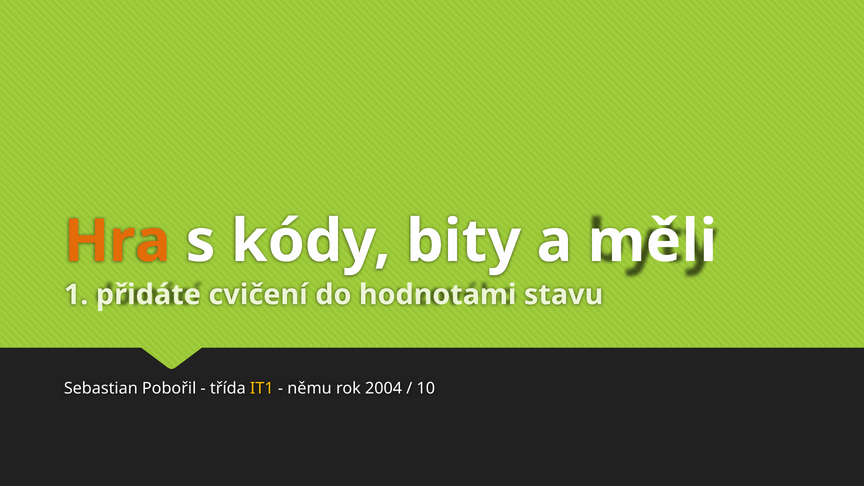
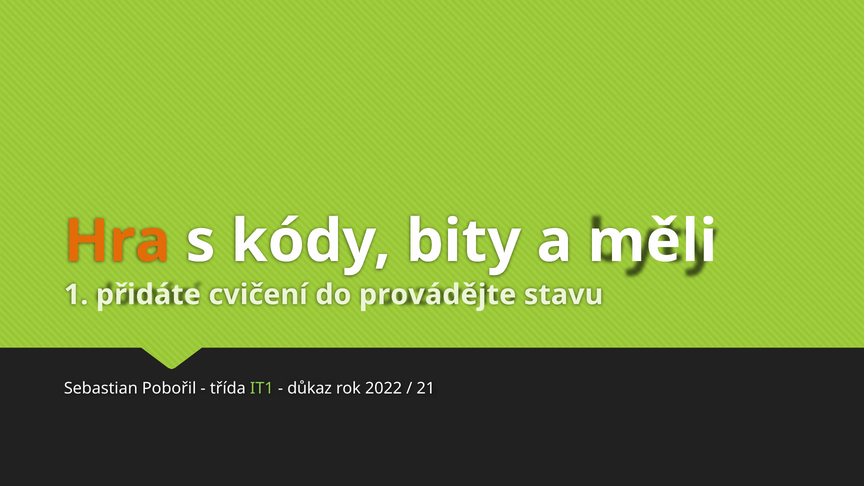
hodnotami: hodnotami -> provádějte
IT1 colour: yellow -> light green
němu: němu -> důkaz
2004: 2004 -> 2022
10: 10 -> 21
